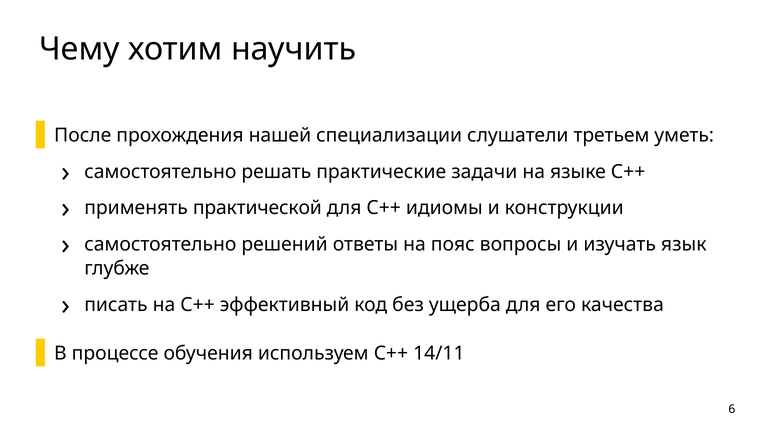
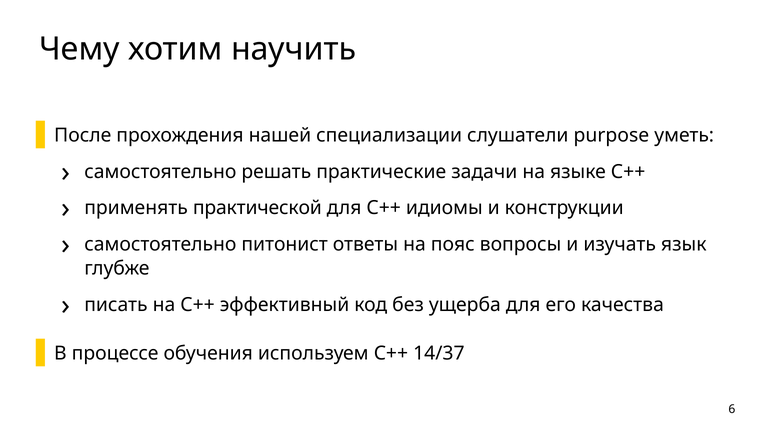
третьем: третьем -> purpose
решений: решений -> питонист
14/11: 14/11 -> 14/37
